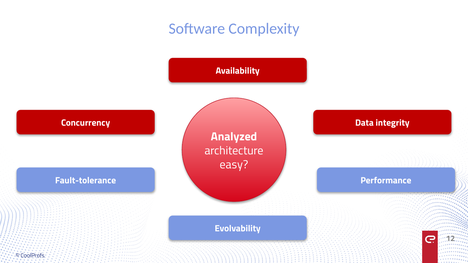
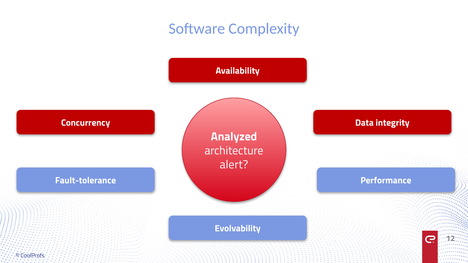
easy: easy -> alert
